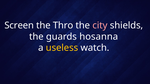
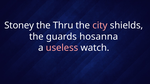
Screen: Screen -> Stoney
Thro: Thro -> Thru
useless colour: yellow -> pink
